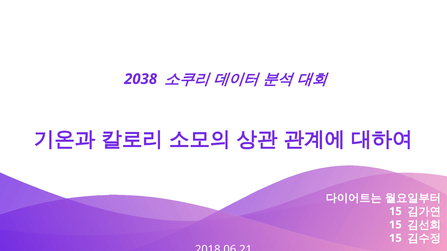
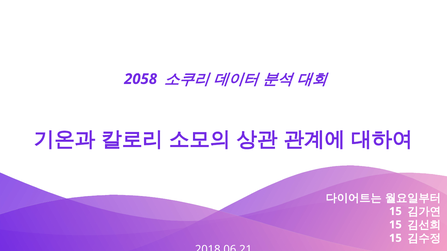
2038: 2038 -> 2058
